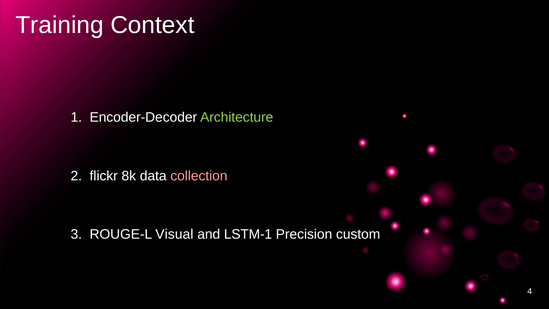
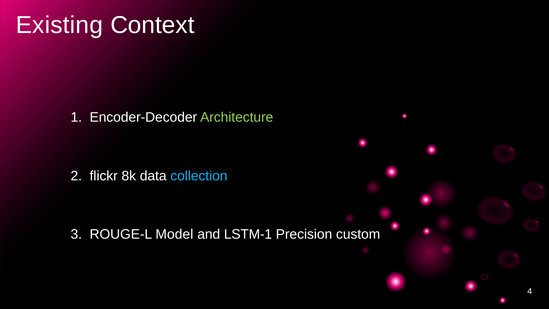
Training: Training -> Existing
collection colour: pink -> light blue
Visual: Visual -> Model
